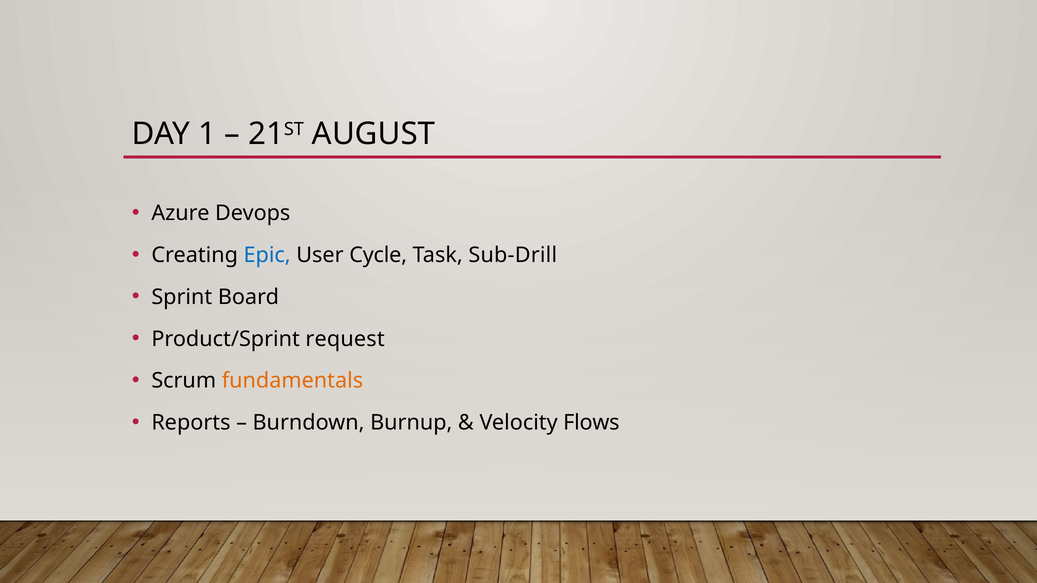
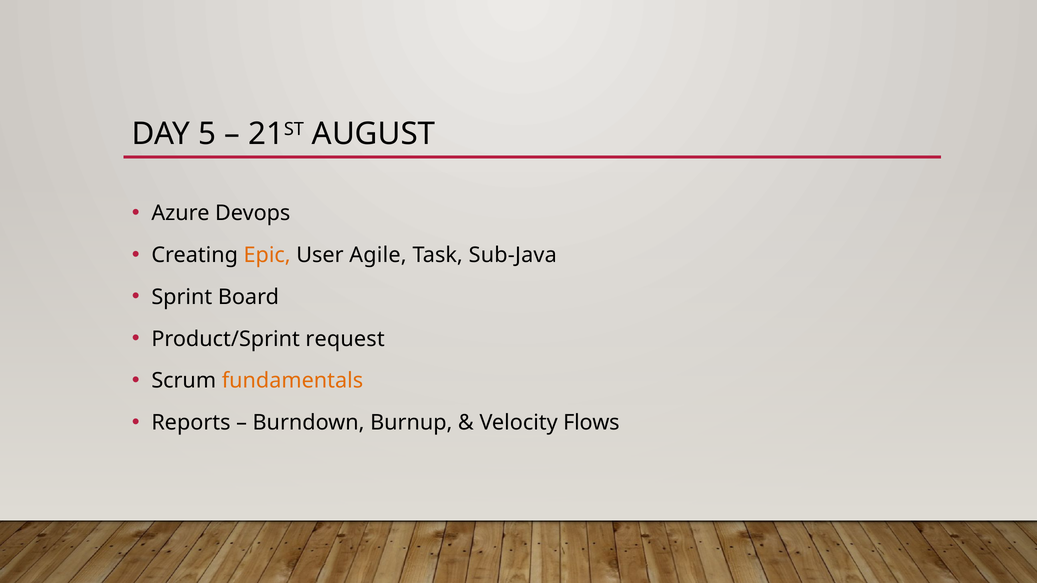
1: 1 -> 5
Epic colour: blue -> orange
Cycle: Cycle -> Agile
Sub-Drill: Sub-Drill -> Sub-Java
